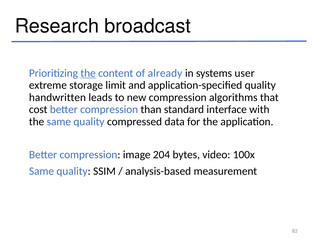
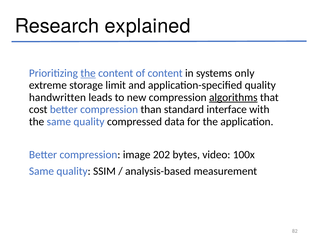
broadcast: broadcast -> explained
of already: already -> content
user: user -> only
algorithms underline: none -> present
204: 204 -> 202
